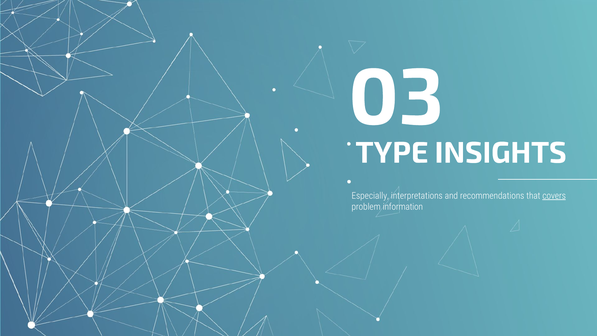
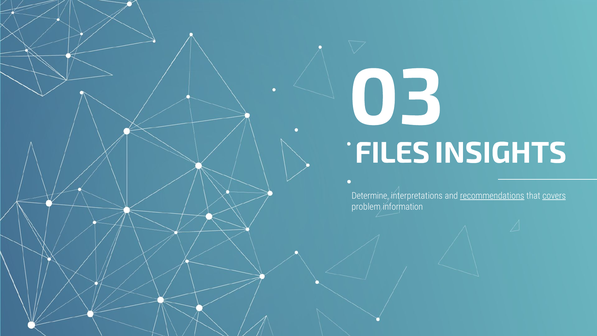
TYPE: TYPE -> FILES
Especially: Especially -> Determine
recommendations underline: none -> present
